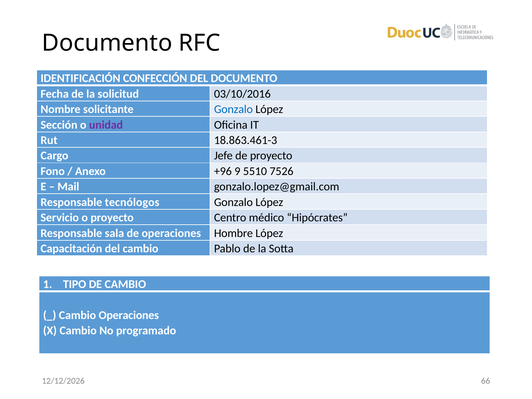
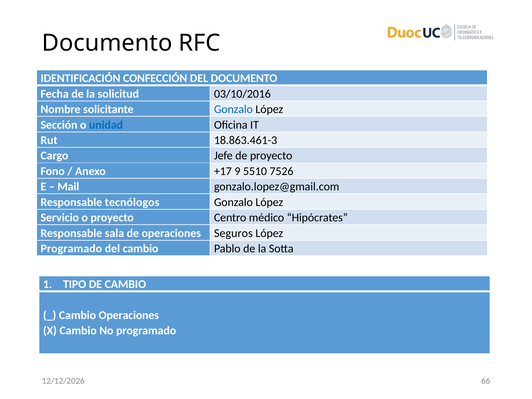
unidad colour: purple -> blue
+96: +96 -> +17
Hombre: Hombre -> Seguros
Capacitación at (71, 249): Capacitación -> Programado
